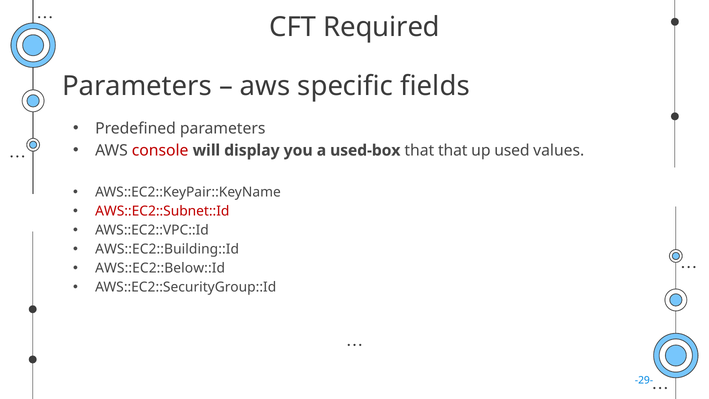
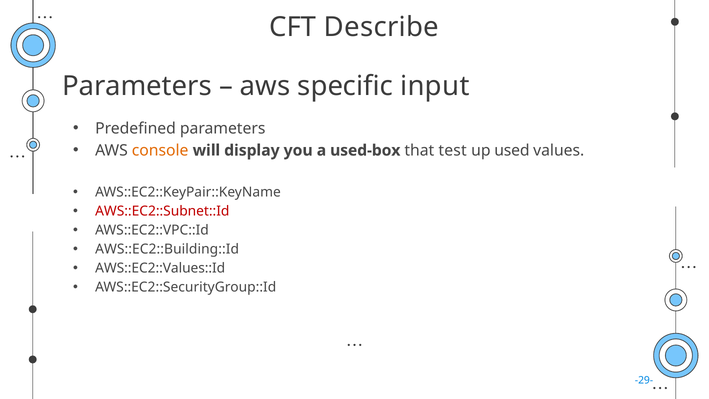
Required: Required -> Describe
fields: fields -> input
console colour: red -> orange
that that: that -> test
AWS::EC2::Below::Id: AWS::EC2::Below::Id -> AWS::EC2::Values::Id
